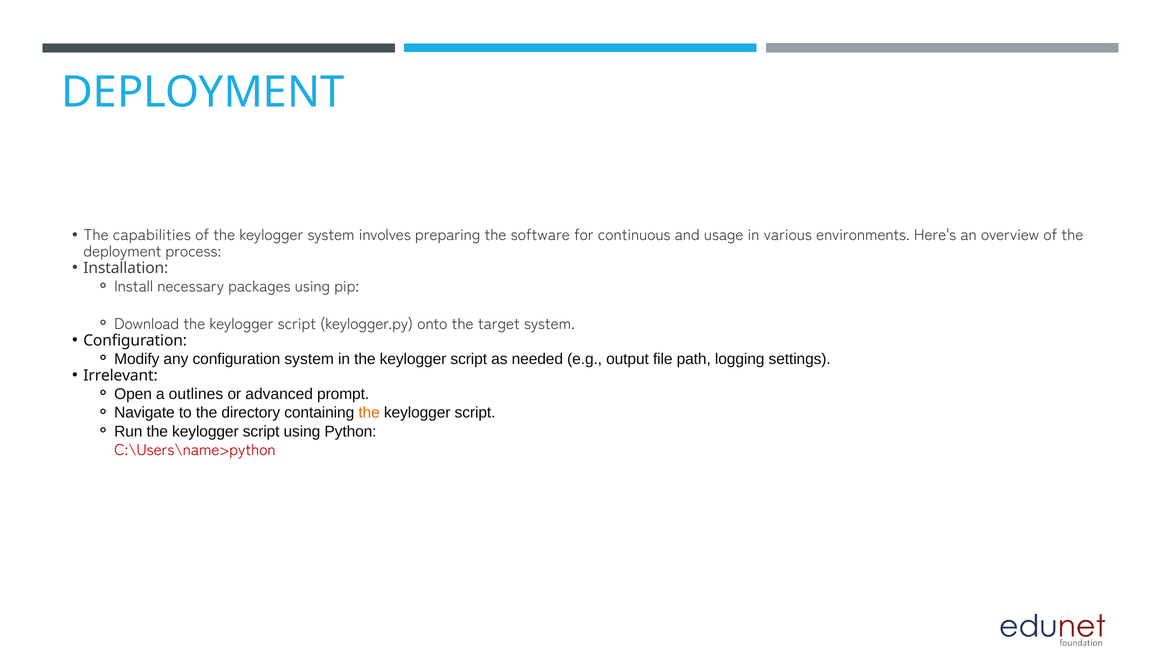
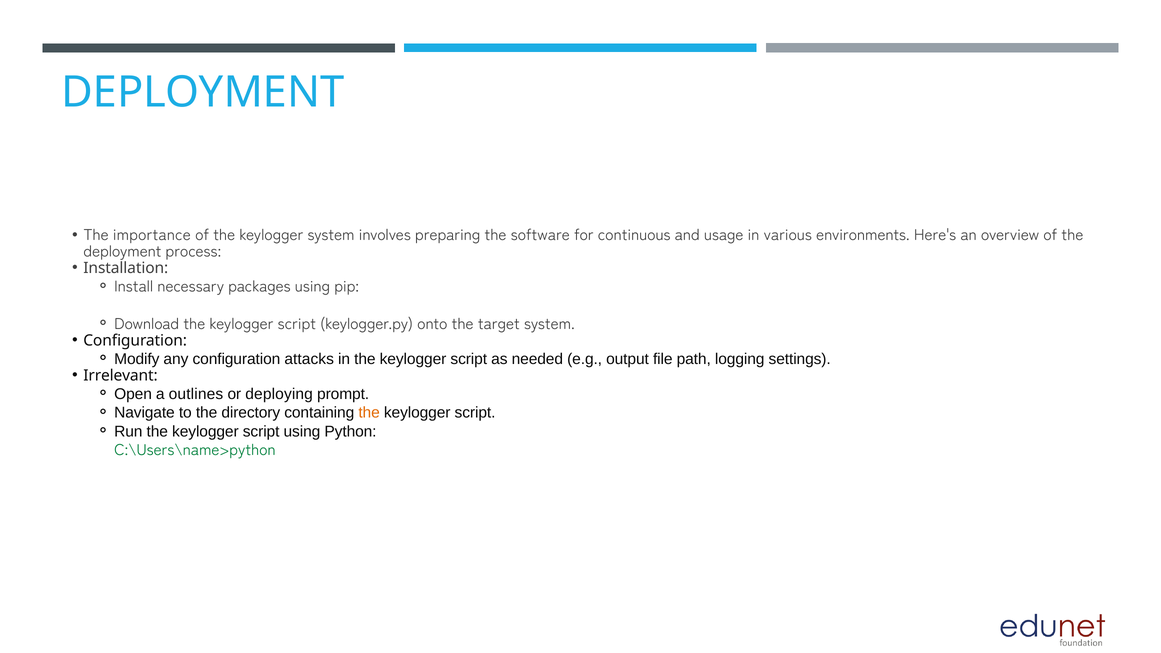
capabilities: capabilities -> importance
configuration system: system -> attacks
advanced: advanced -> deploying
C:\Users\name>python colour: red -> green
